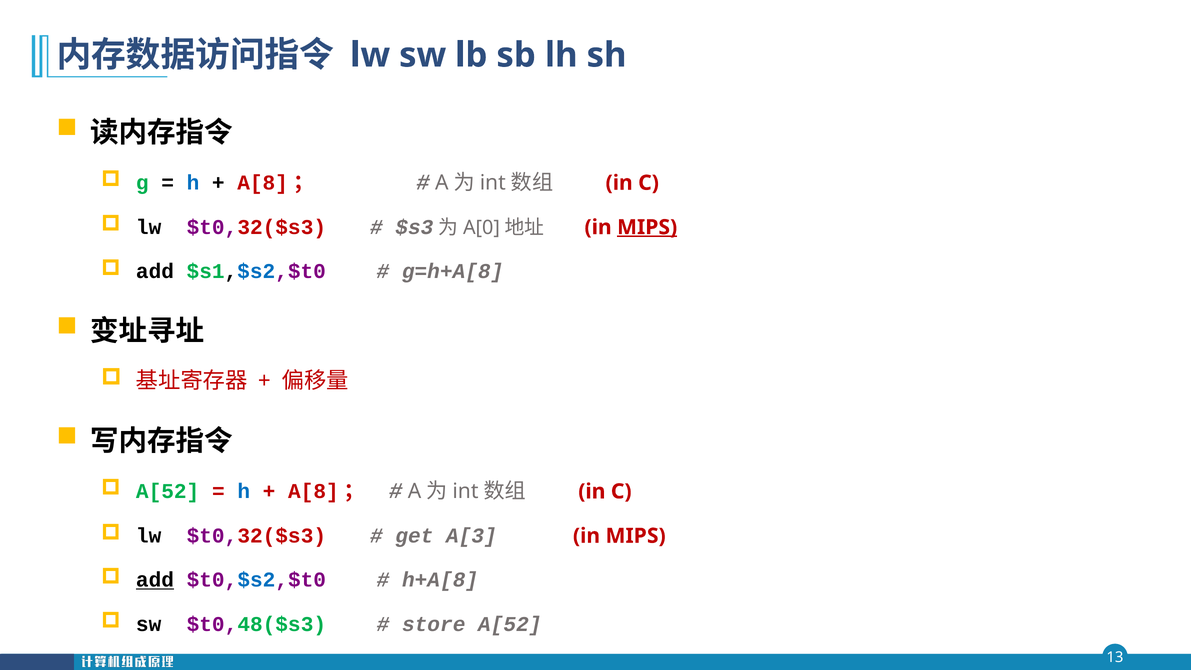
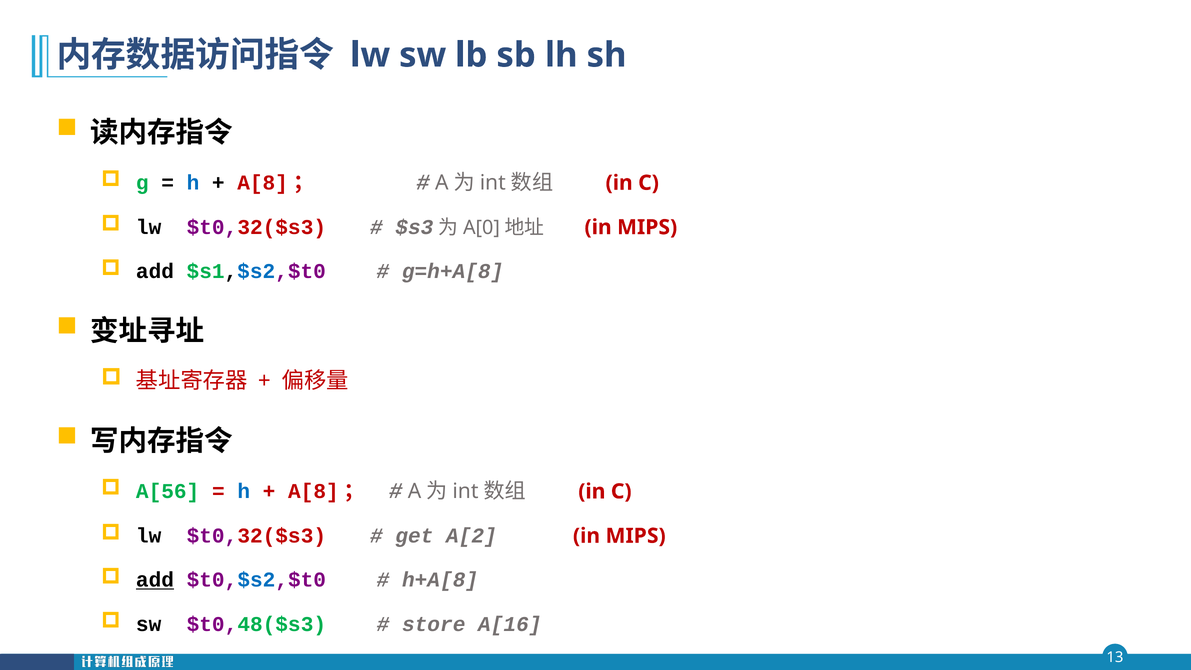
MIPS at (647, 227) underline: present -> none
A[52 at (168, 491): A[52 -> A[56
A[3: A[3 -> A[2
store A[52: A[52 -> A[16
